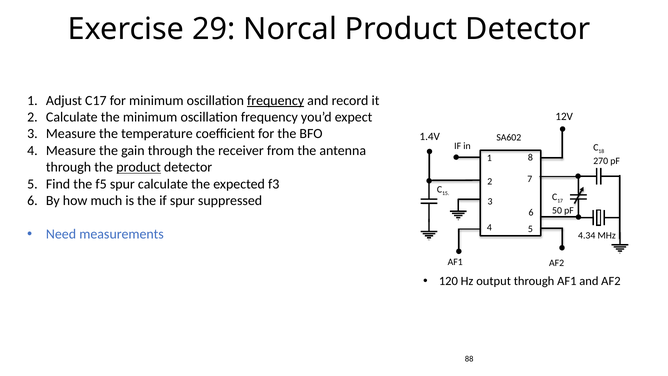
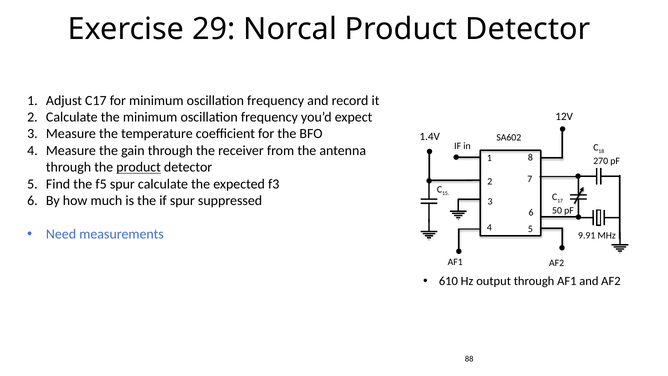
frequency at (276, 100) underline: present -> none
4.34: 4.34 -> 9.91
120: 120 -> 610
